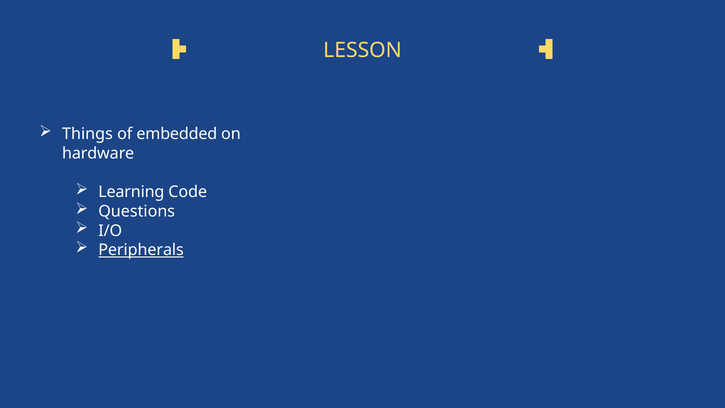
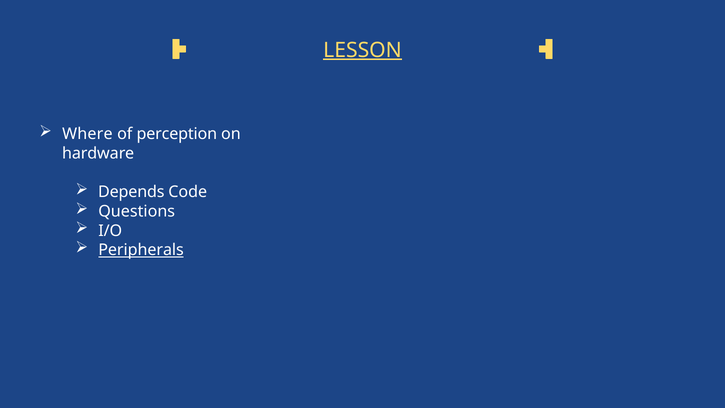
LESSON underline: none -> present
Things: Things -> Where
embedded: embedded -> perception
Learning: Learning -> Depends
